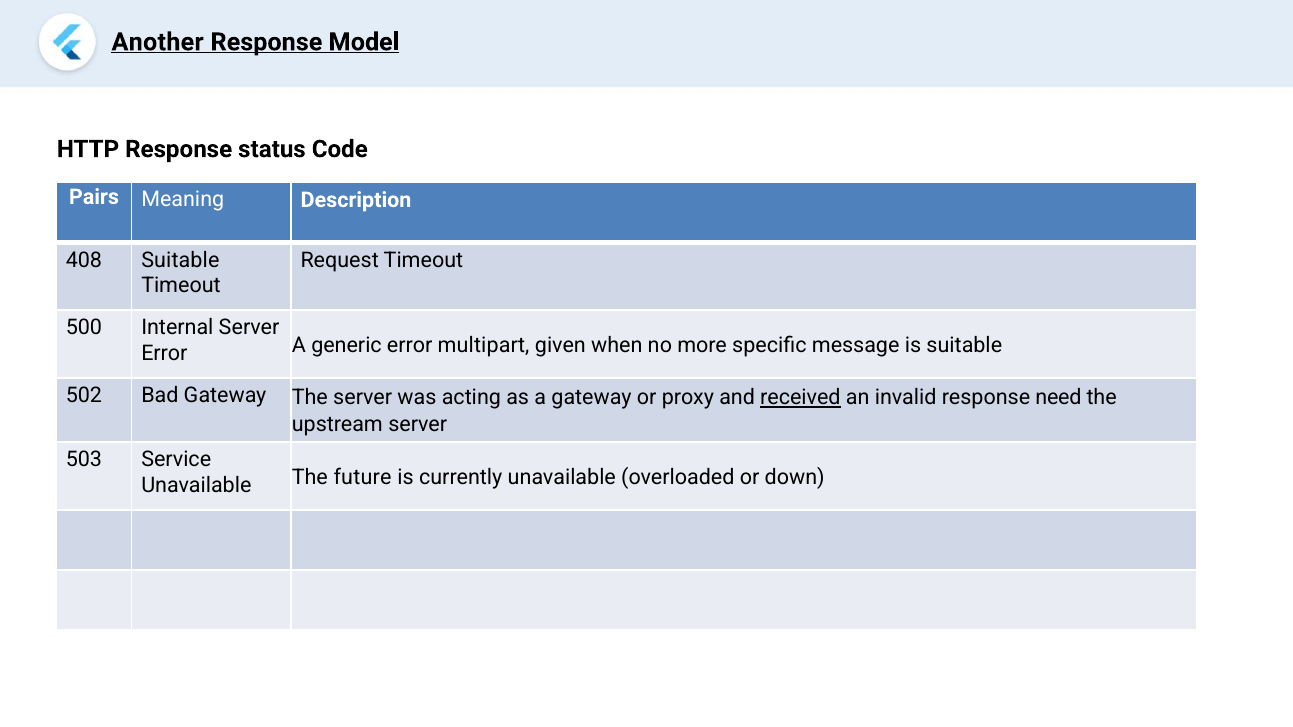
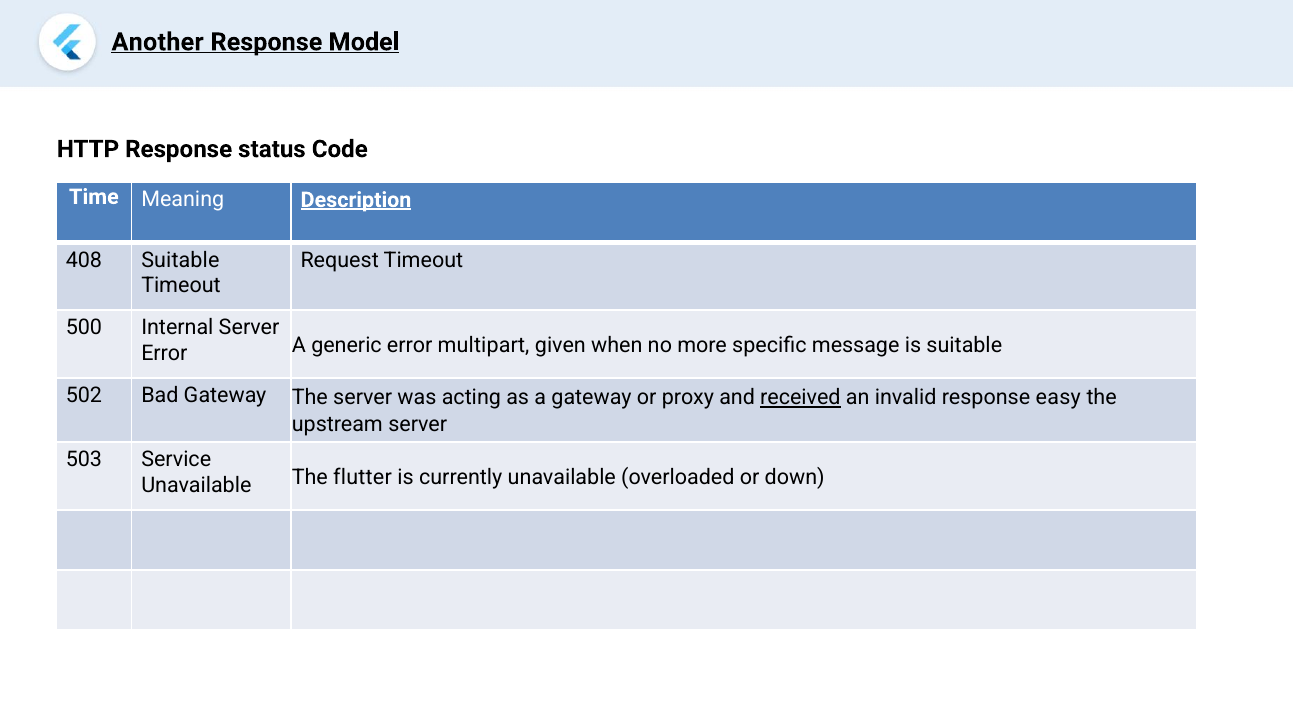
Pairs: Pairs -> Time
Description underline: none -> present
need: need -> easy
future: future -> flutter
